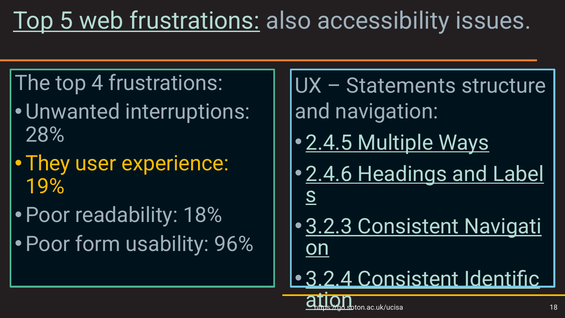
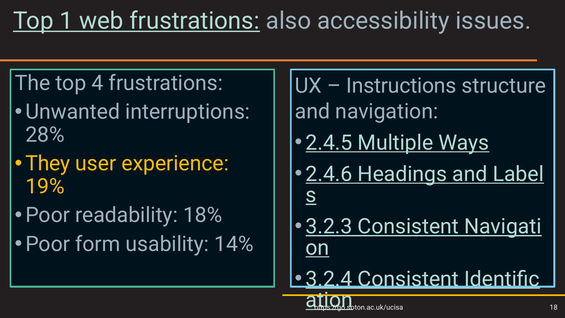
5: 5 -> 1
Statements: Statements -> Instructions
96%: 96% -> 14%
